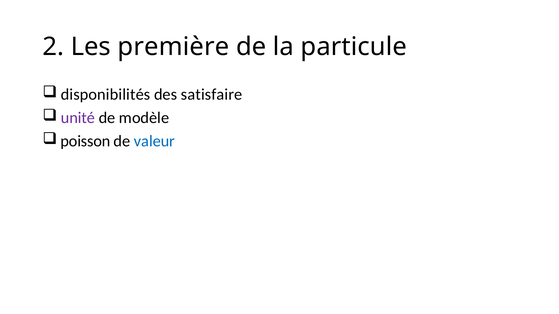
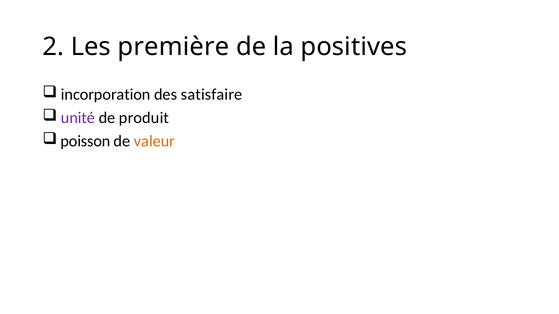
particule: particule -> positives
disponibilités: disponibilités -> incorporation
modèle: modèle -> produit
valeur colour: blue -> orange
